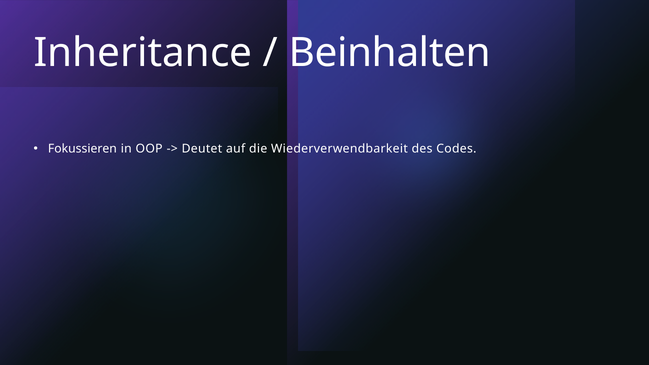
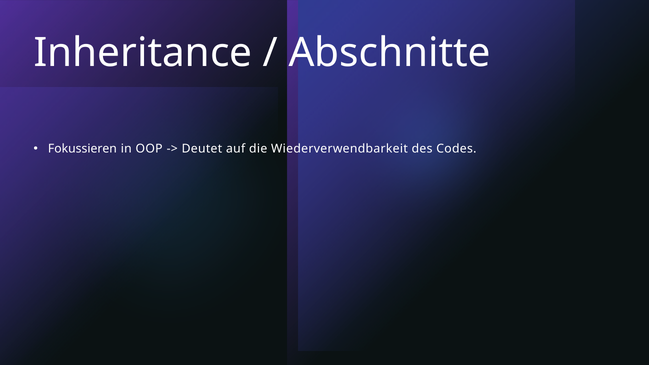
Beinhalten: Beinhalten -> Abschnitte
